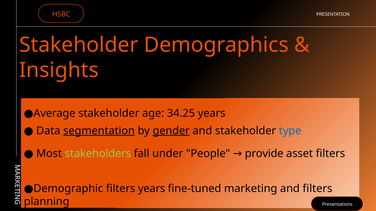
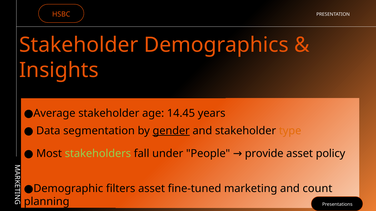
34.25: 34.25 -> 14.45
segmentation underline: present -> none
type colour: blue -> orange
asset filters: filters -> policy
filters years: years -> asset
and filters: filters -> count
